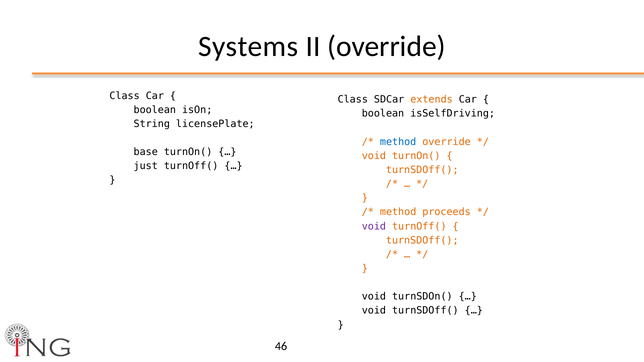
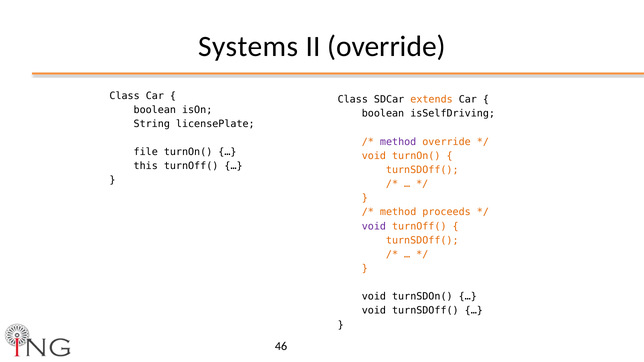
method at (398, 142) colour: blue -> purple
base: base -> file
just: just -> this
